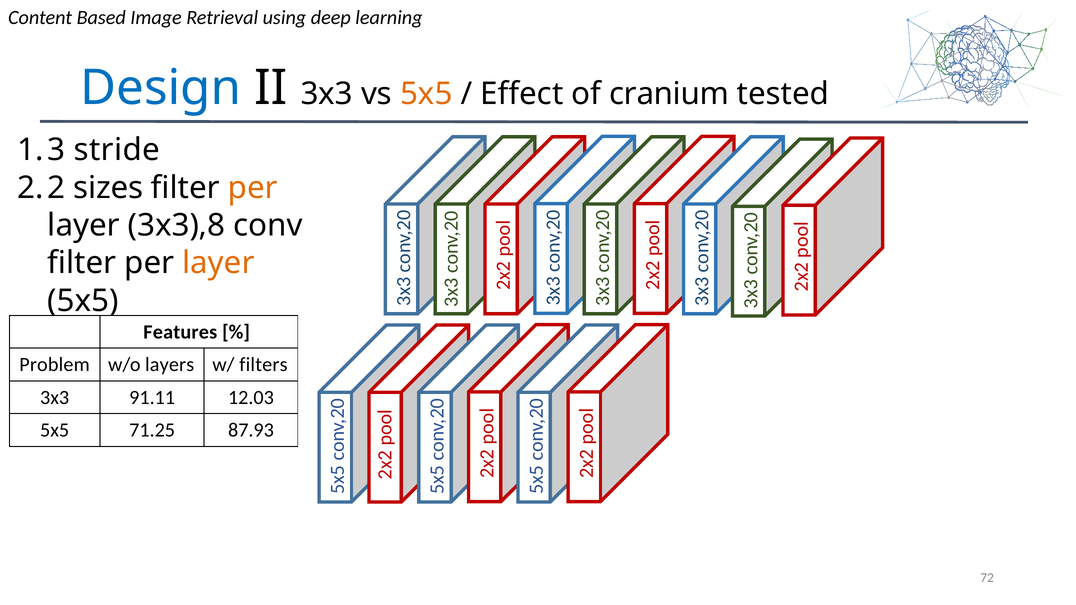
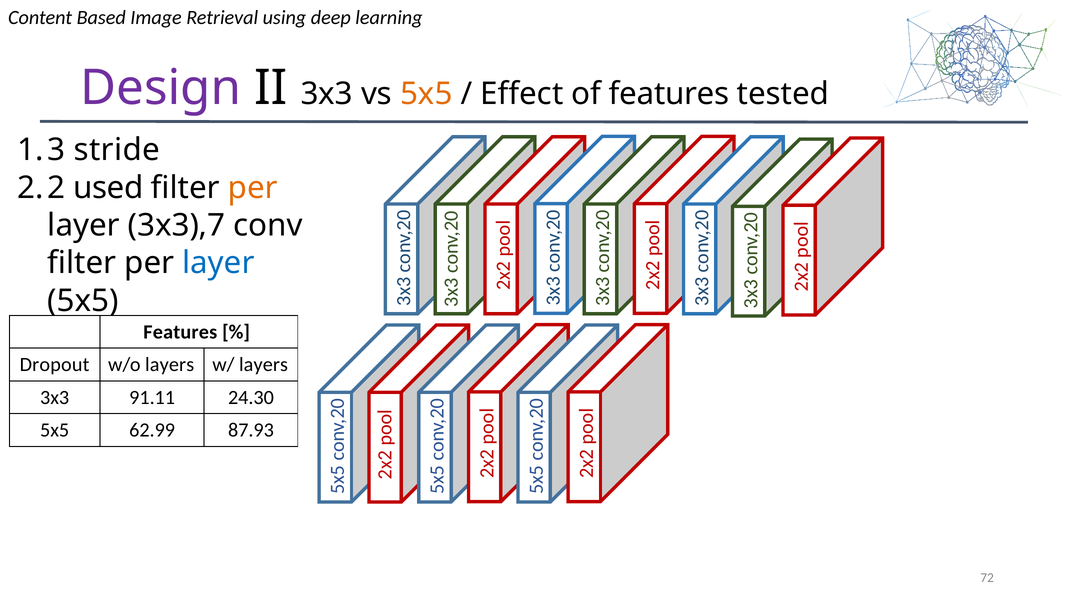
Design colour: blue -> purple
of cranium: cranium -> features
sizes: sizes -> used
3x3),8: 3x3),8 -> 3x3),7
layer at (218, 263) colour: orange -> blue
Problem: Problem -> Dropout
w/ filters: filters -> layers
12.03: 12.03 -> 24.30
71.25: 71.25 -> 62.99
